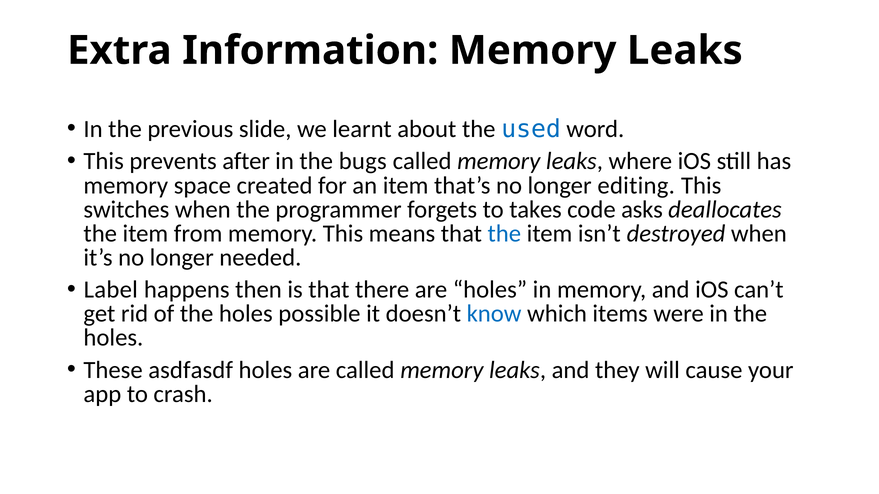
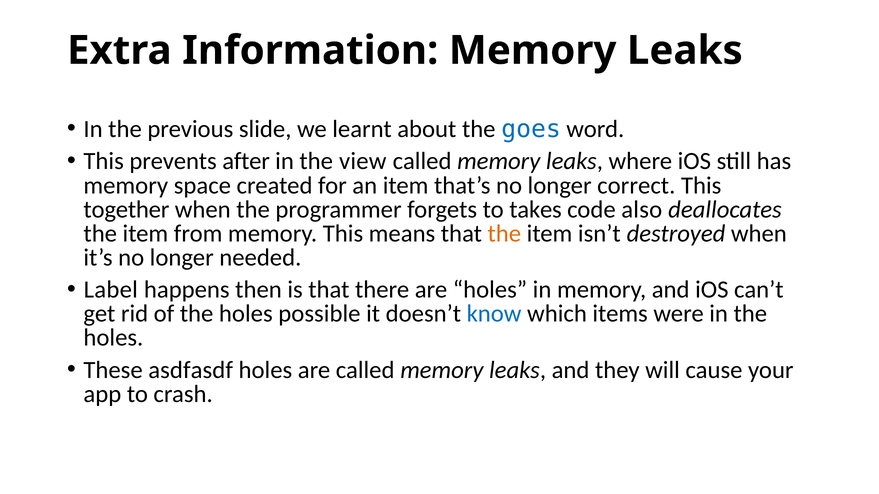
used: used -> goes
bugs: bugs -> view
editing: editing -> correct
switches: switches -> together
asks: asks -> also
the at (504, 234) colour: blue -> orange
